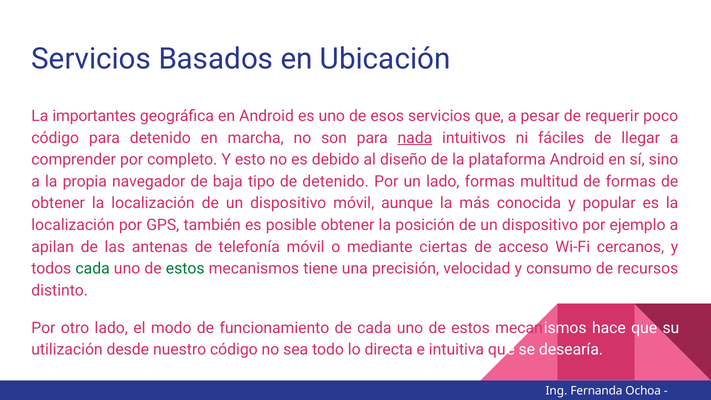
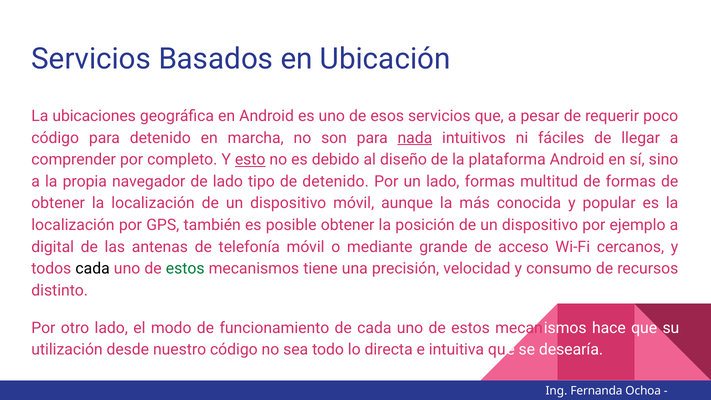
importantes: importantes -> ubicaciones
esto underline: none -> present
de baja: baja -> lado
apilan: apilan -> digital
ciertas: ciertas -> grande
cada at (93, 269) colour: green -> black
